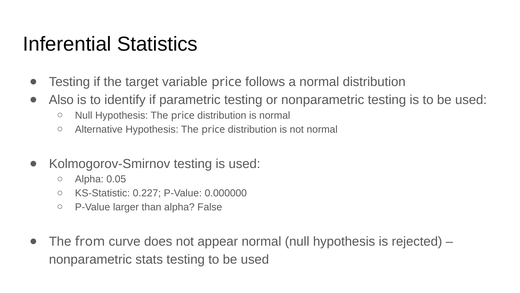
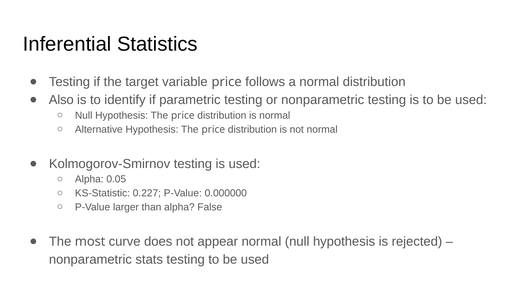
from: from -> most
